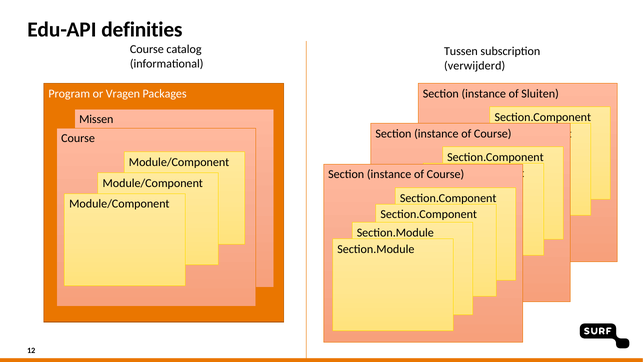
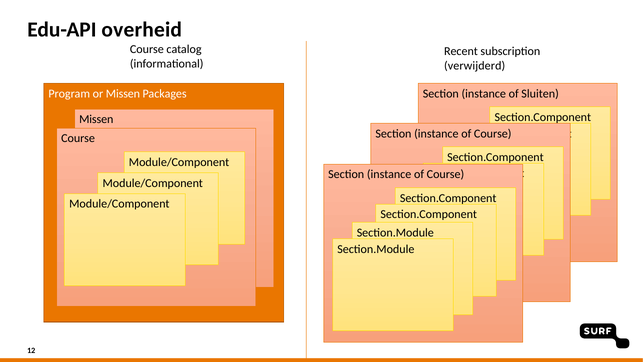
definities: definities -> overheid
Tussen: Tussen -> Recent
or Vragen: Vragen -> Missen
